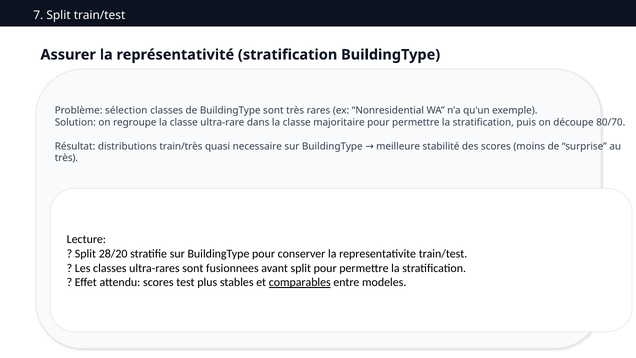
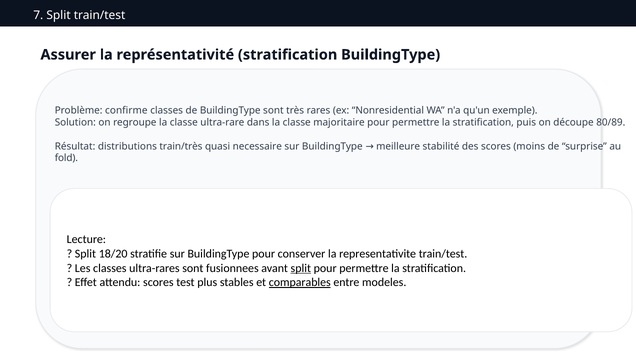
sélection: sélection -> confirme
80/70: 80/70 -> 80/89
très at (66, 158): très -> fold
28/20: 28/20 -> 18/20
split at (301, 268) underline: none -> present
